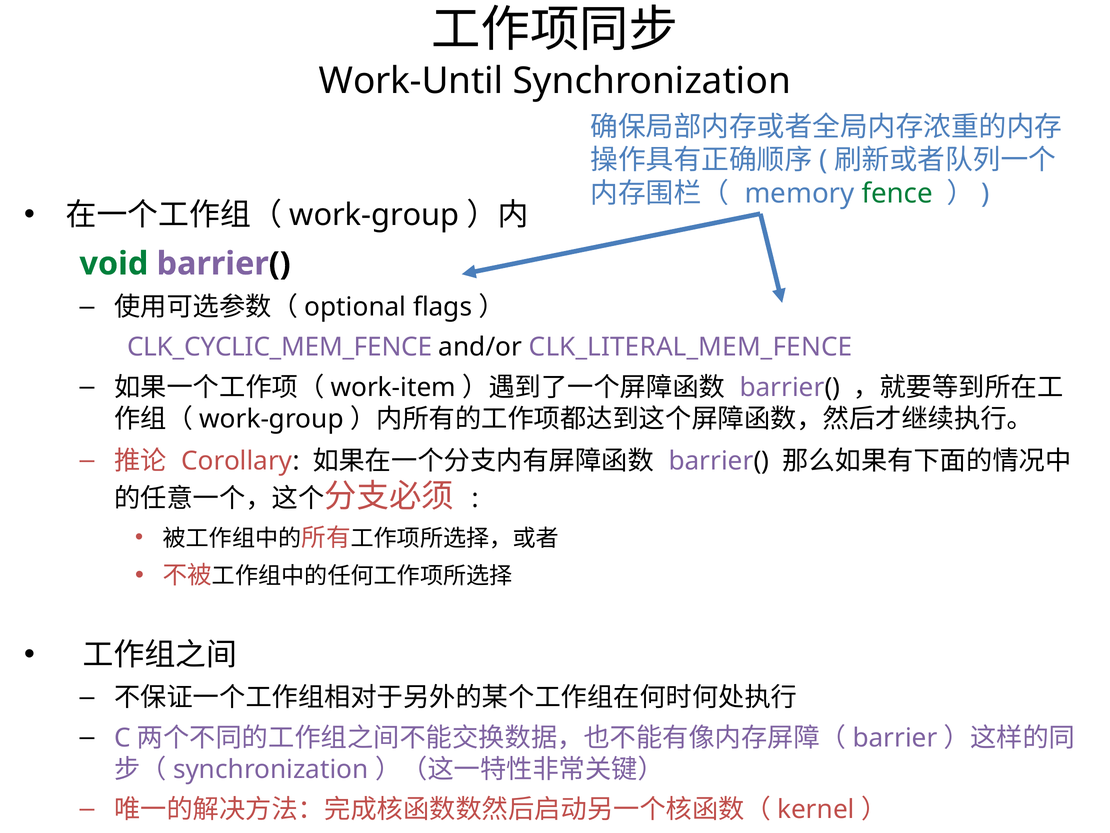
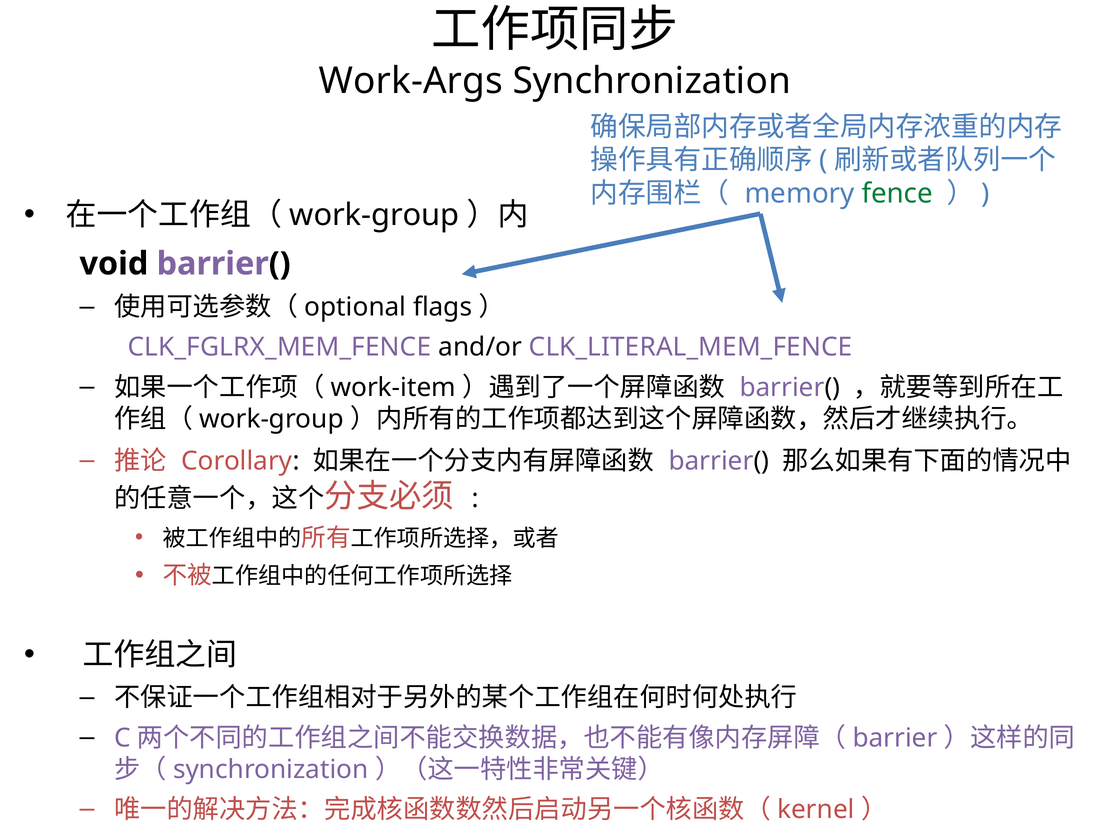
Work-Until: Work-Until -> Work-Args
void colour: green -> black
CLK_CYCLIC_MEM_FENCE: CLK_CYCLIC_MEM_FENCE -> CLK_FGLRX_MEM_FENCE
